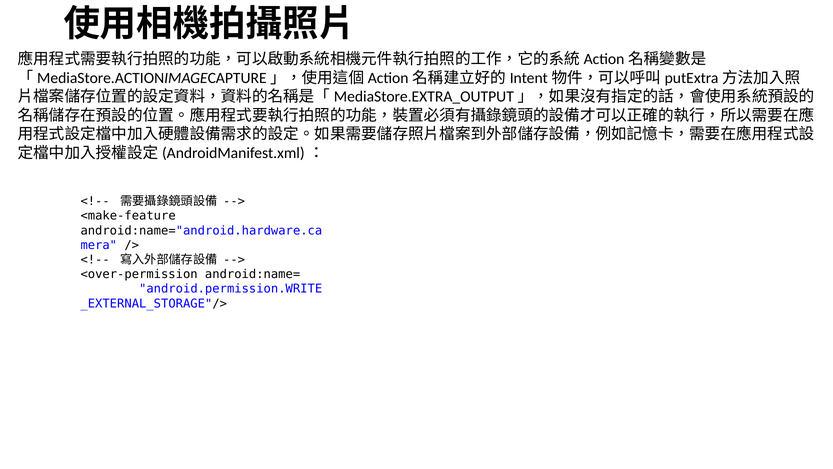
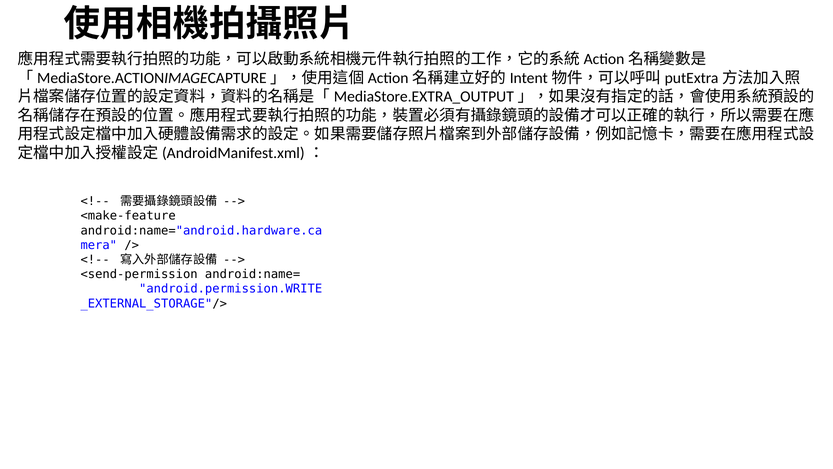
<over-permission: <over-permission -> <send-permission
